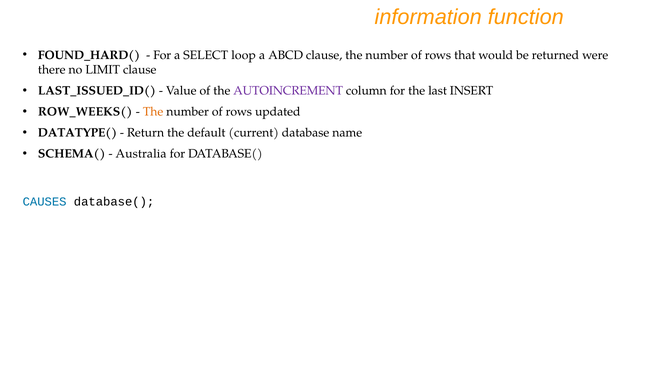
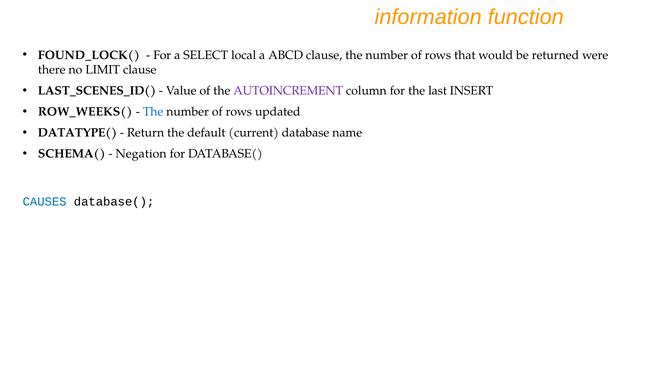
FOUND_HARD(: FOUND_HARD( -> FOUND_LOCK(
loop: loop -> local
LAST_ISSUED_ID(: LAST_ISSUED_ID( -> LAST_SCENES_ID(
The at (153, 112) colour: orange -> blue
Australia: Australia -> Negation
